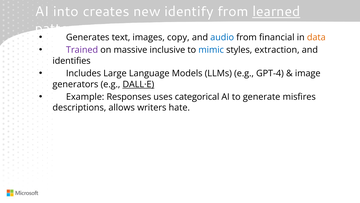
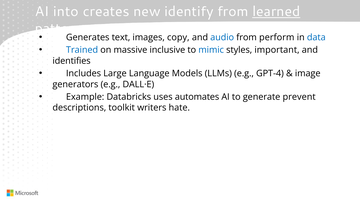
financial: financial -> perform
data colour: orange -> blue
Trained colour: purple -> blue
extraction: extraction -> important
DALL·E underline: present -> none
Responses: Responses -> Databricks
categorical: categorical -> automates
misfires: misfires -> prevent
allows: allows -> toolkit
